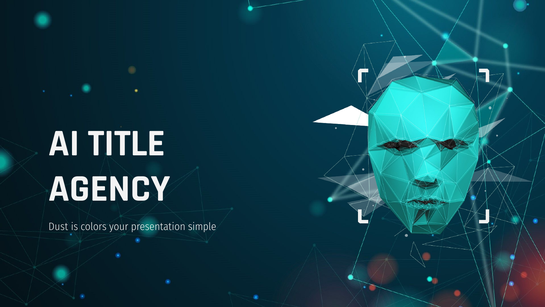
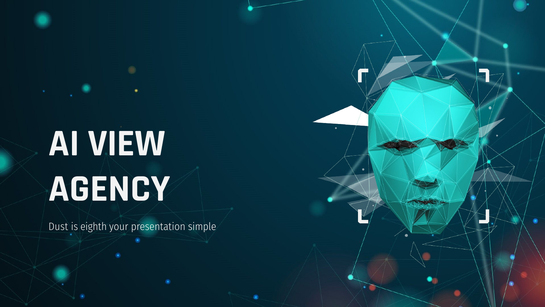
TITLE: TITLE -> VIEW
colors: colors -> eighth
